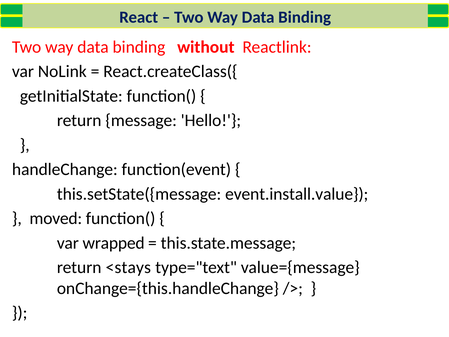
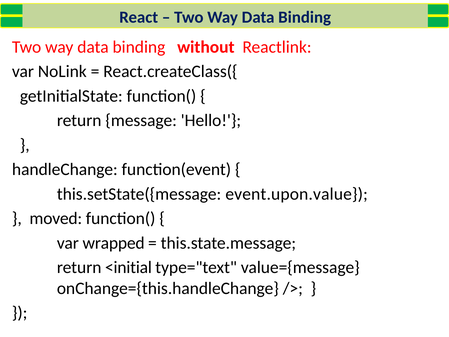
event.install.value: event.install.value -> event.upon.value
<stays: <stays -> <initial
